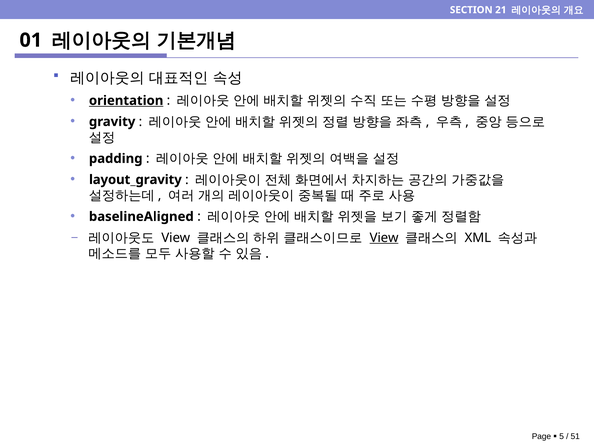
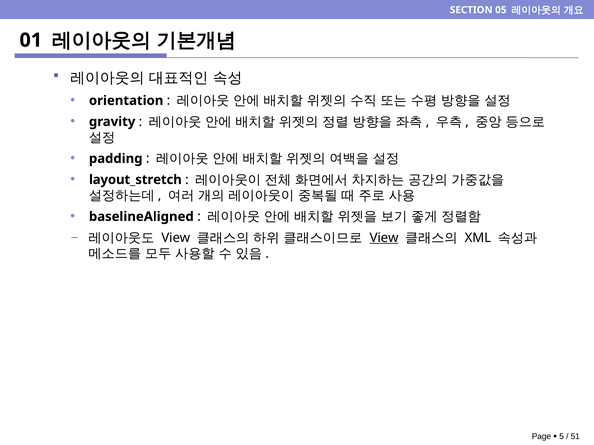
21: 21 -> 05
orientation underline: present -> none
layout_gravity: layout_gravity -> layout_stretch
